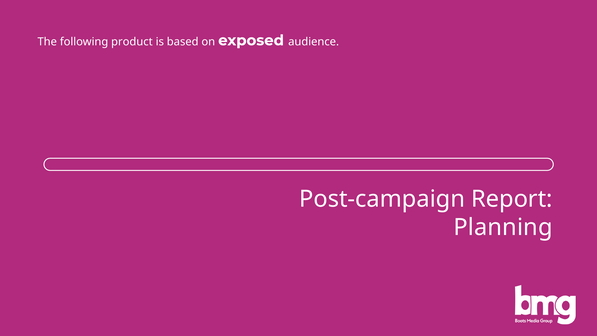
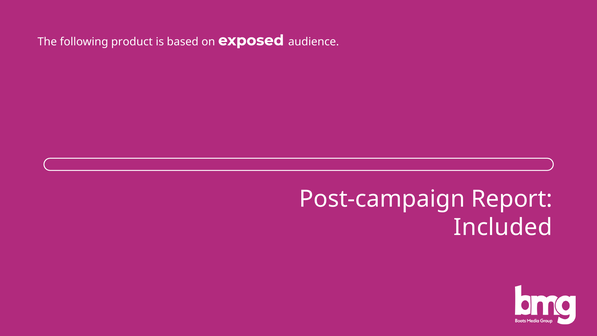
Planning: Planning -> Included
